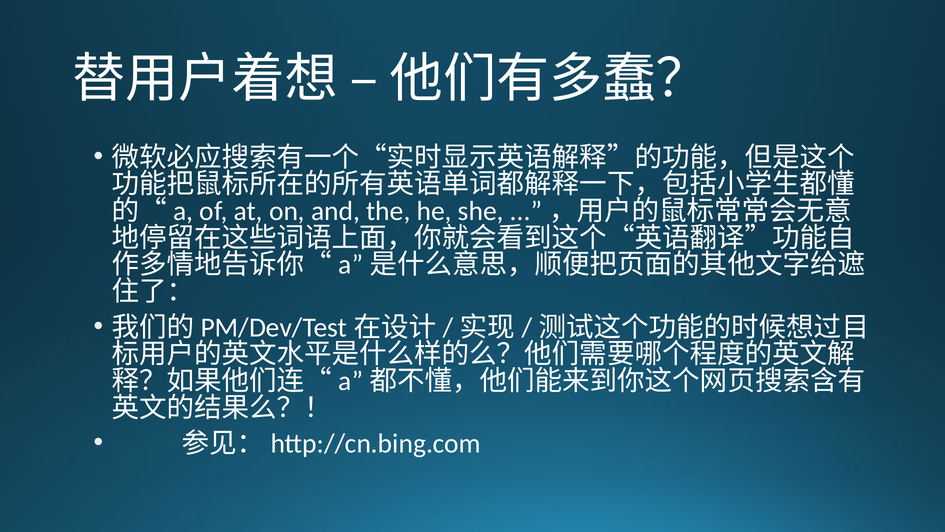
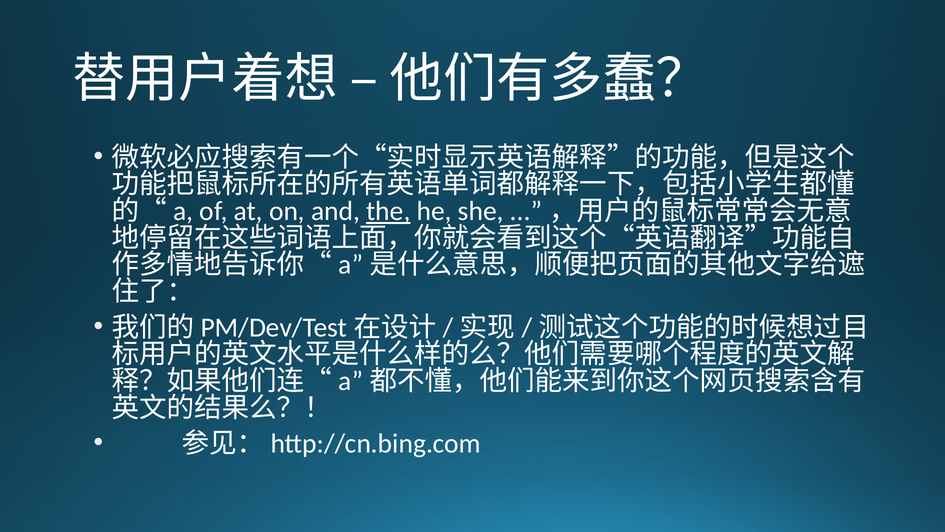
the underline: none -> present
